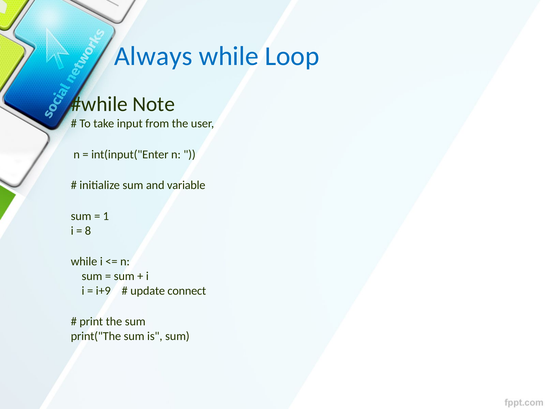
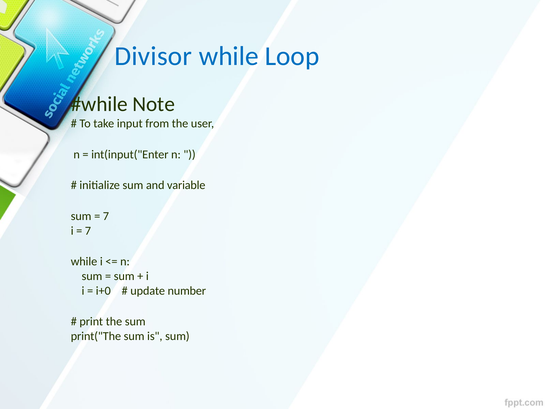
Always: Always -> Divisor
1 at (106, 216): 1 -> 7
8 at (88, 231): 8 -> 7
i+9: i+9 -> i+0
connect: connect -> number
